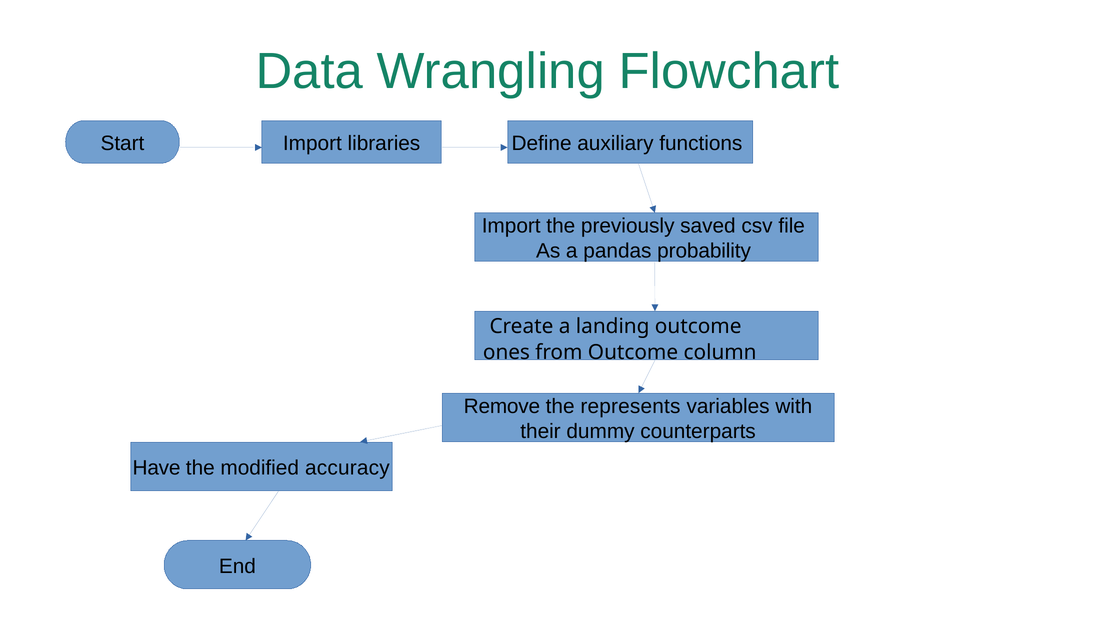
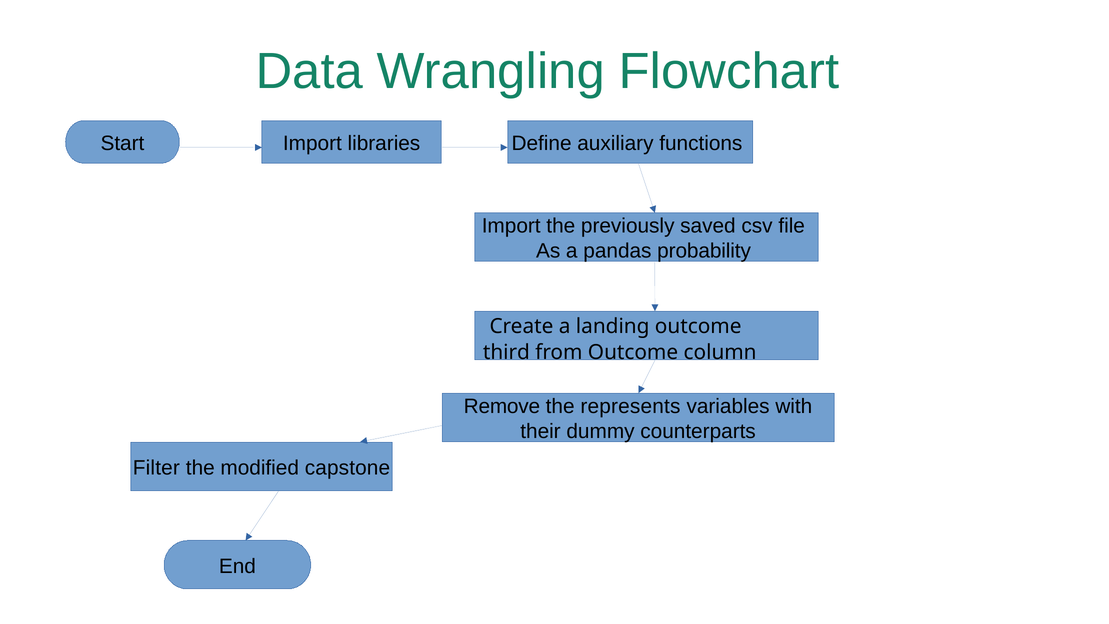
ones: ones -> third
Have: Have -> Filter
accuracy: accuracy -> capstone
